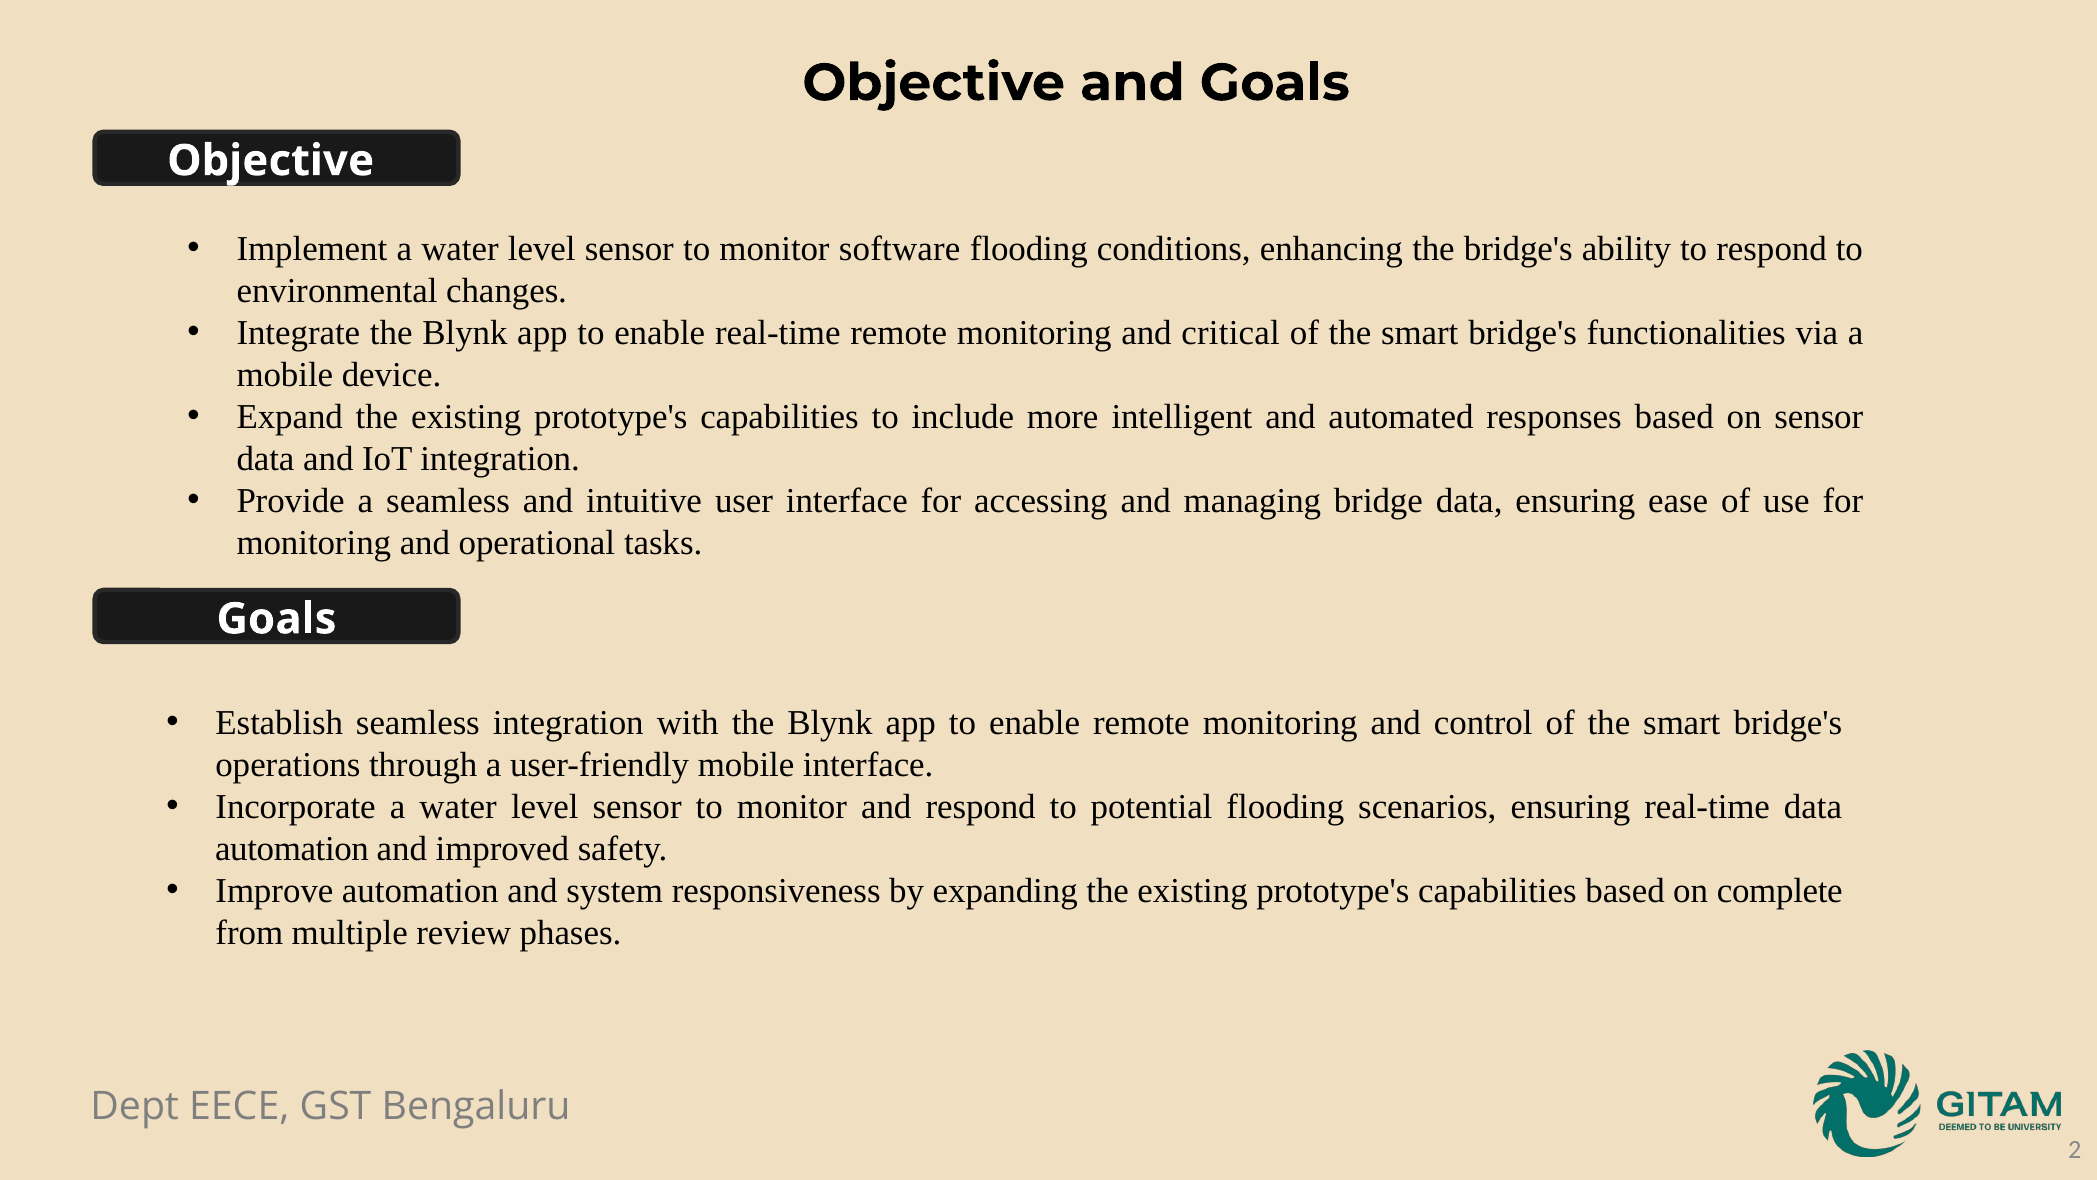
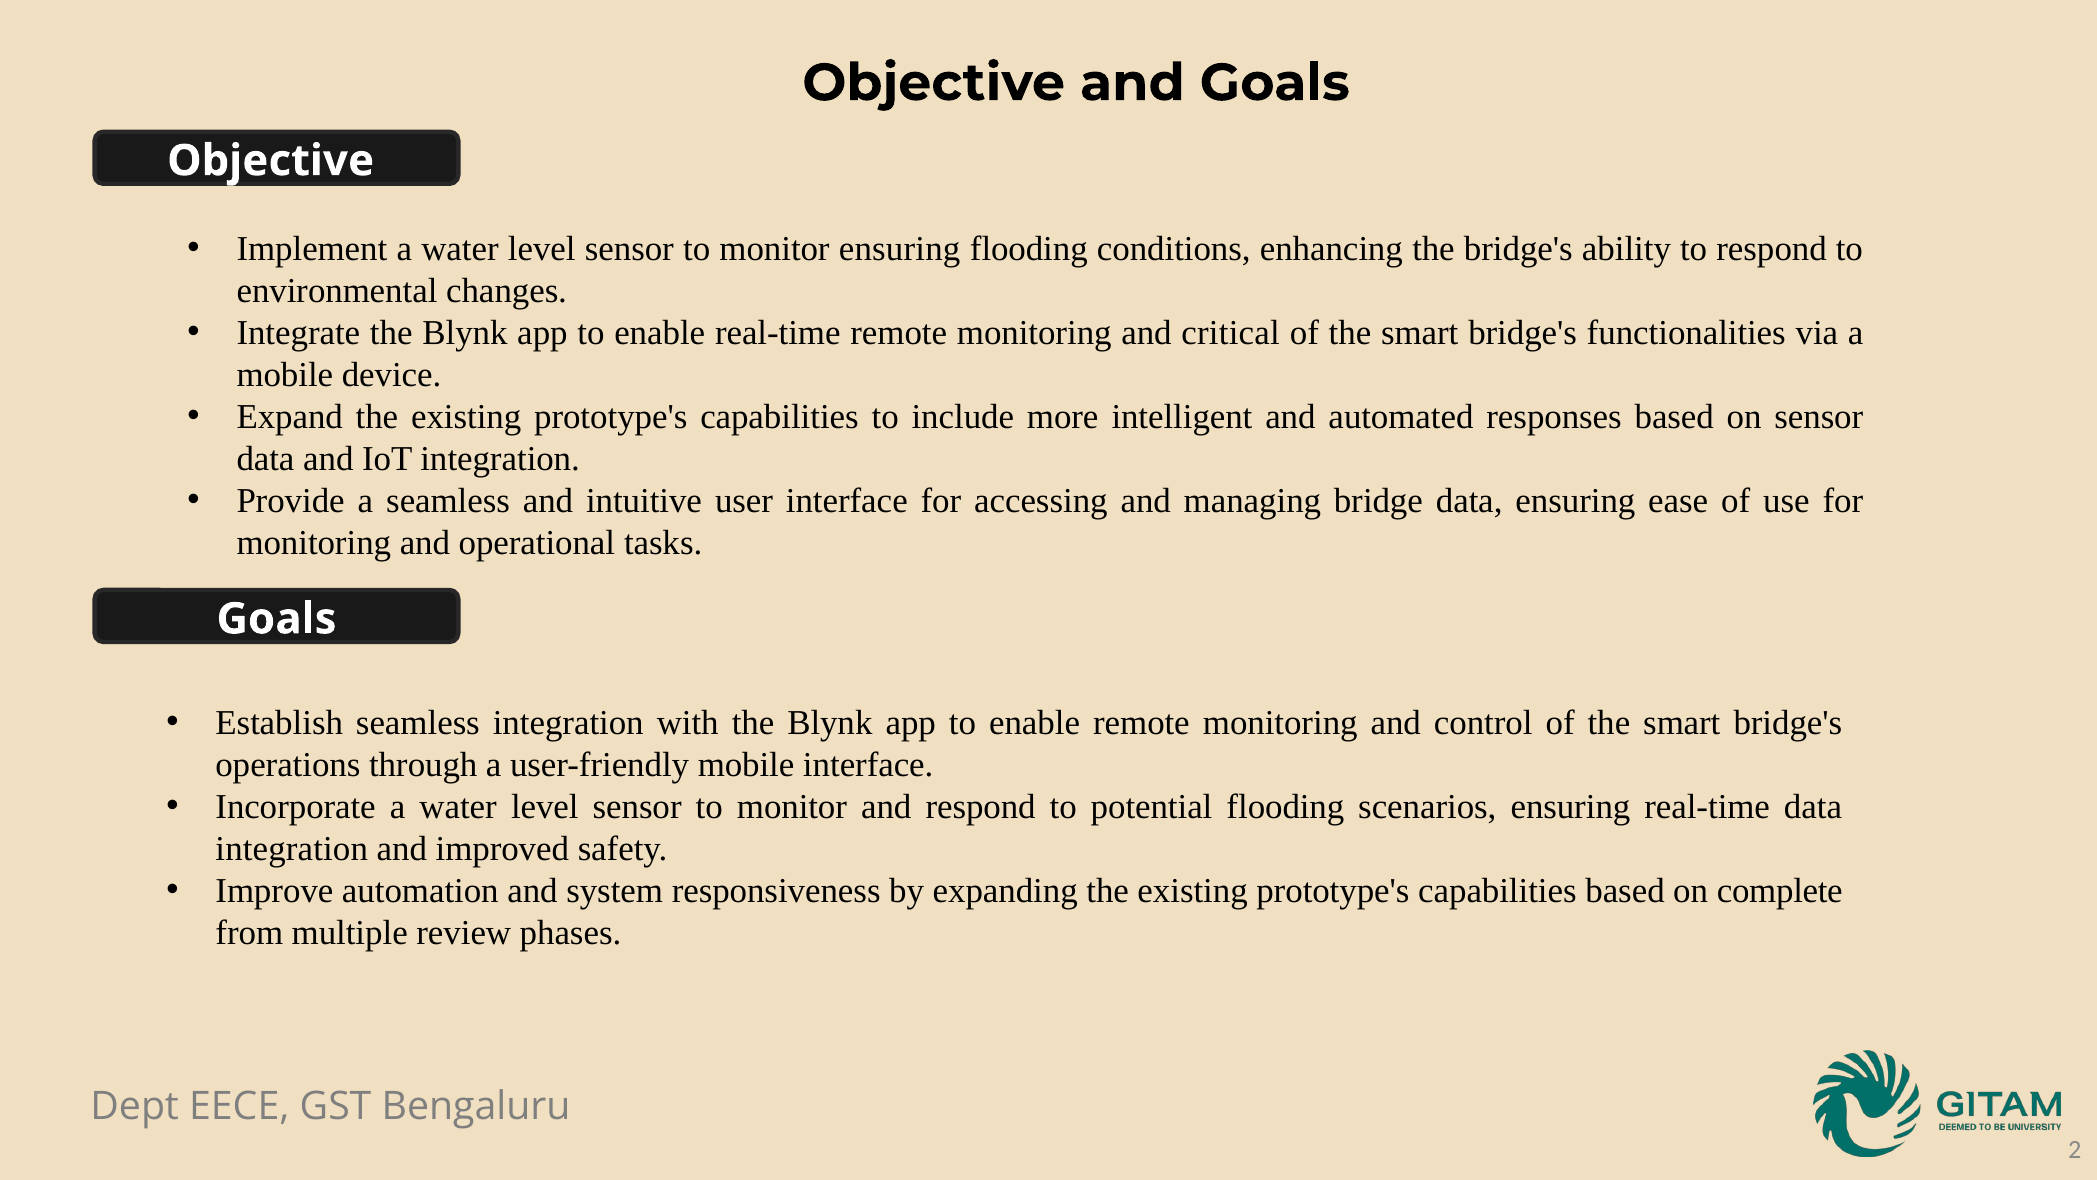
monitor software: software -> ensuring
automation at (292, 848): automation -> integration
